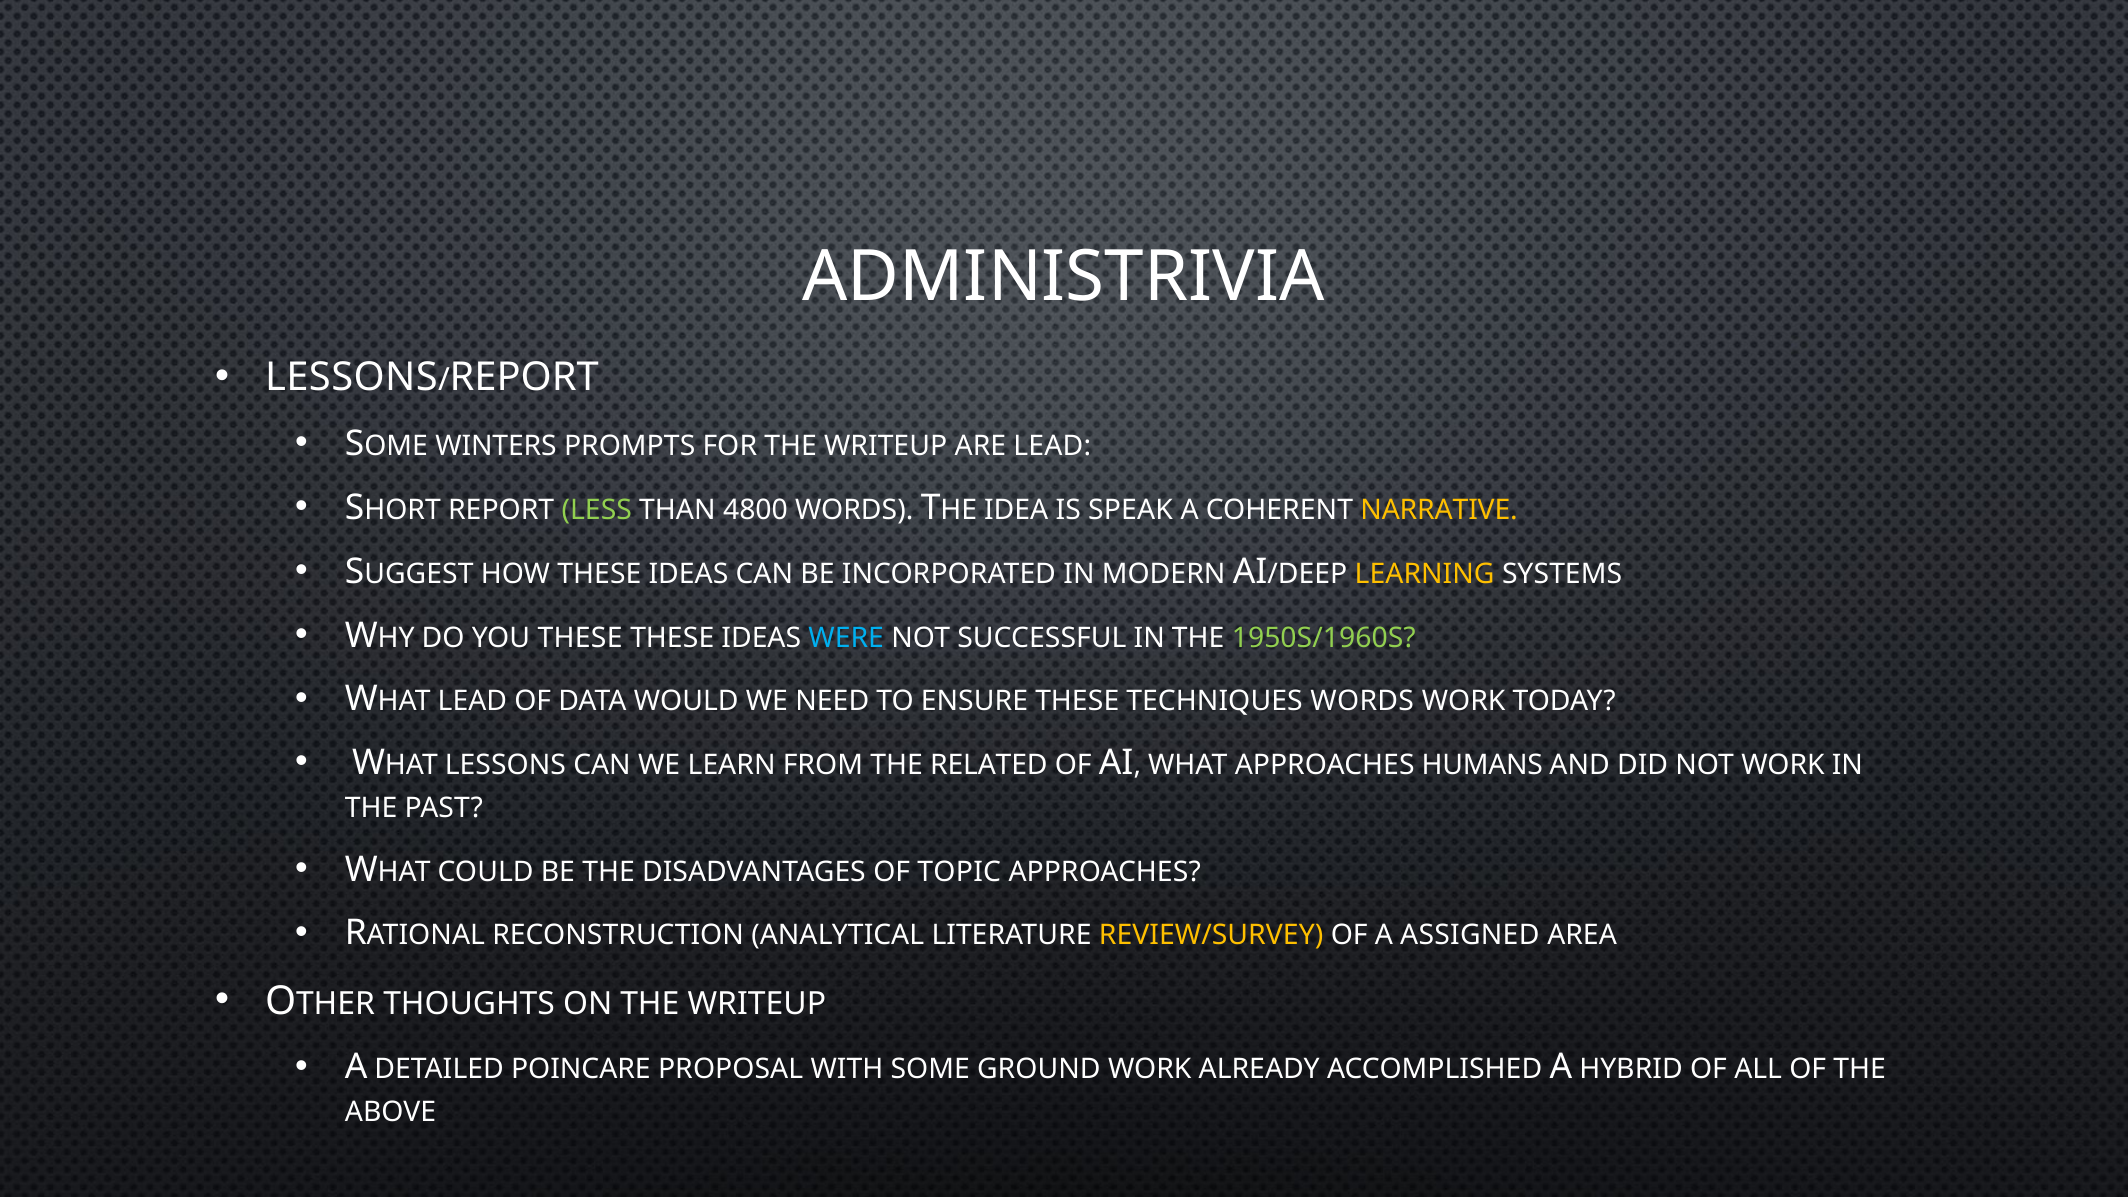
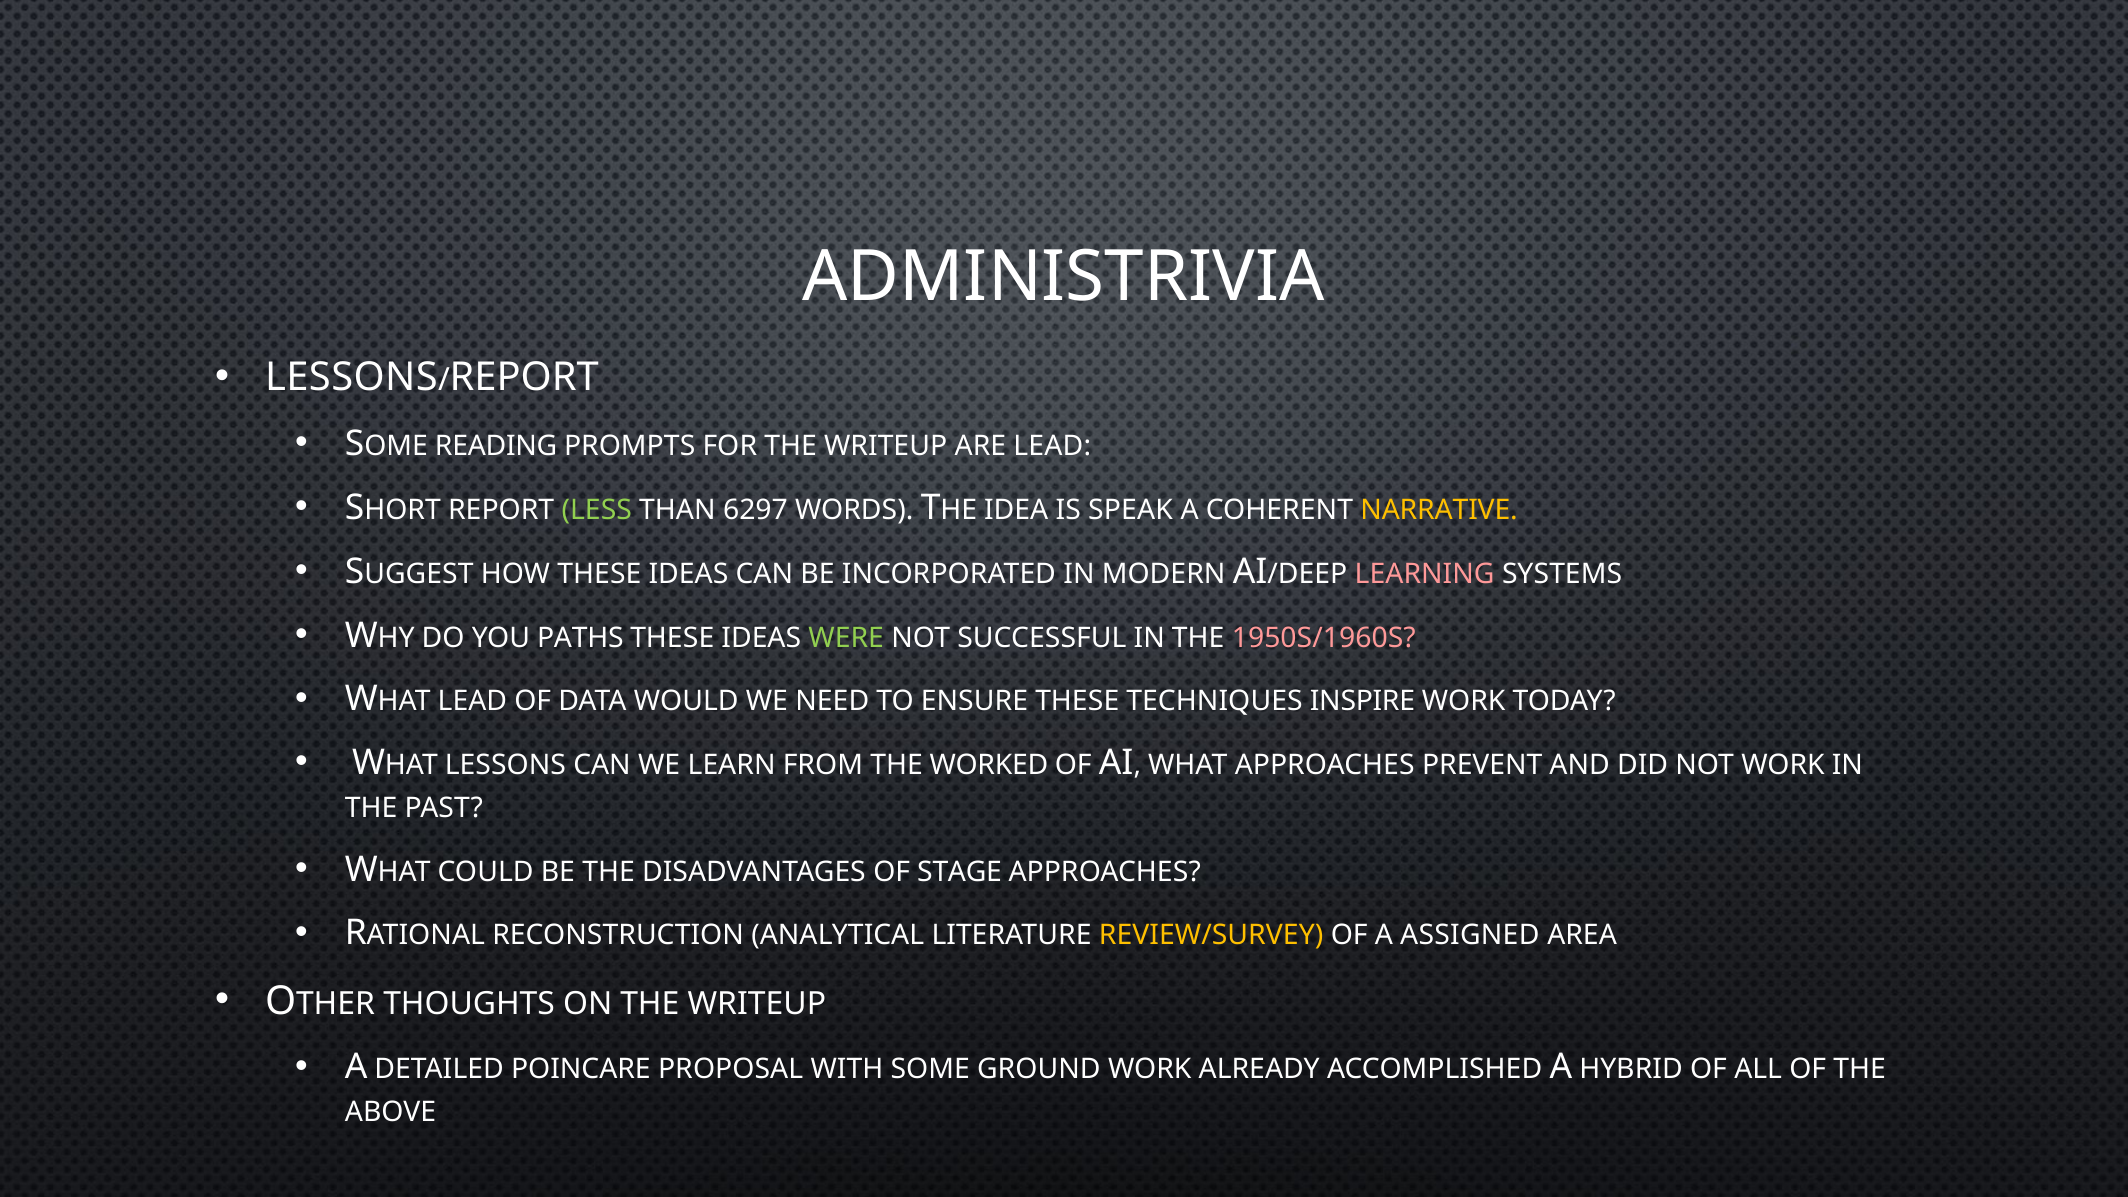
WINTERS: WINTERS -> READING
4800: 4800 -> 6297
LEARNING colour: yellow -> pink
YOU THESE: THESE -> PATHS
WERE colour: light blue -> light green
1950S/1960S colour: light green -> pink
TECHNIQUES WORDS: WORDS -> INSPIRE
RELATED: RELATED -> WORKED
HUMANS: HUMANS -> PREVENT
TOPIC: TOPIC -> STAGE
